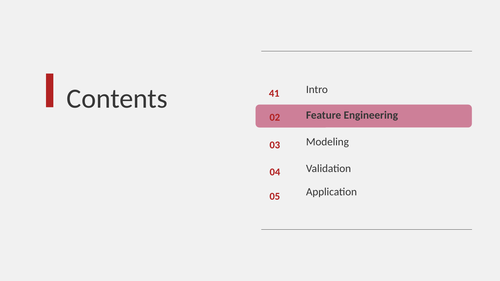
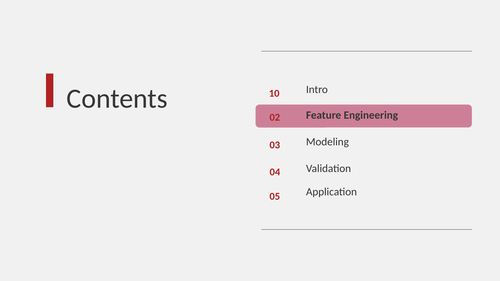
41: 41 -> 10
